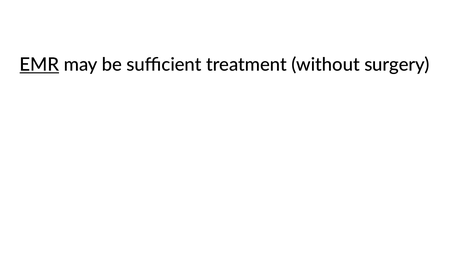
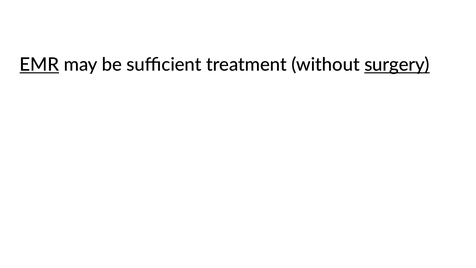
surgery underline: none -> present
